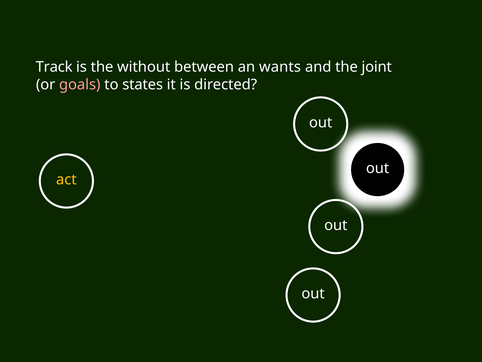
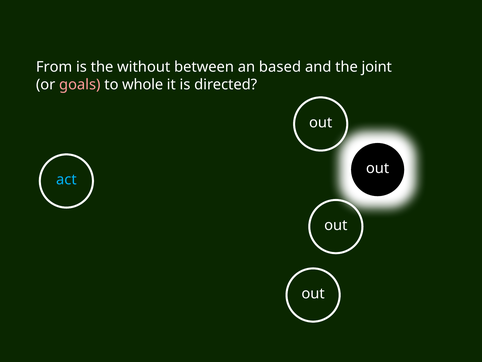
Track: Track -> From
wants: wants -> based
states: states -> whole
act colour: yellow -> light blue
